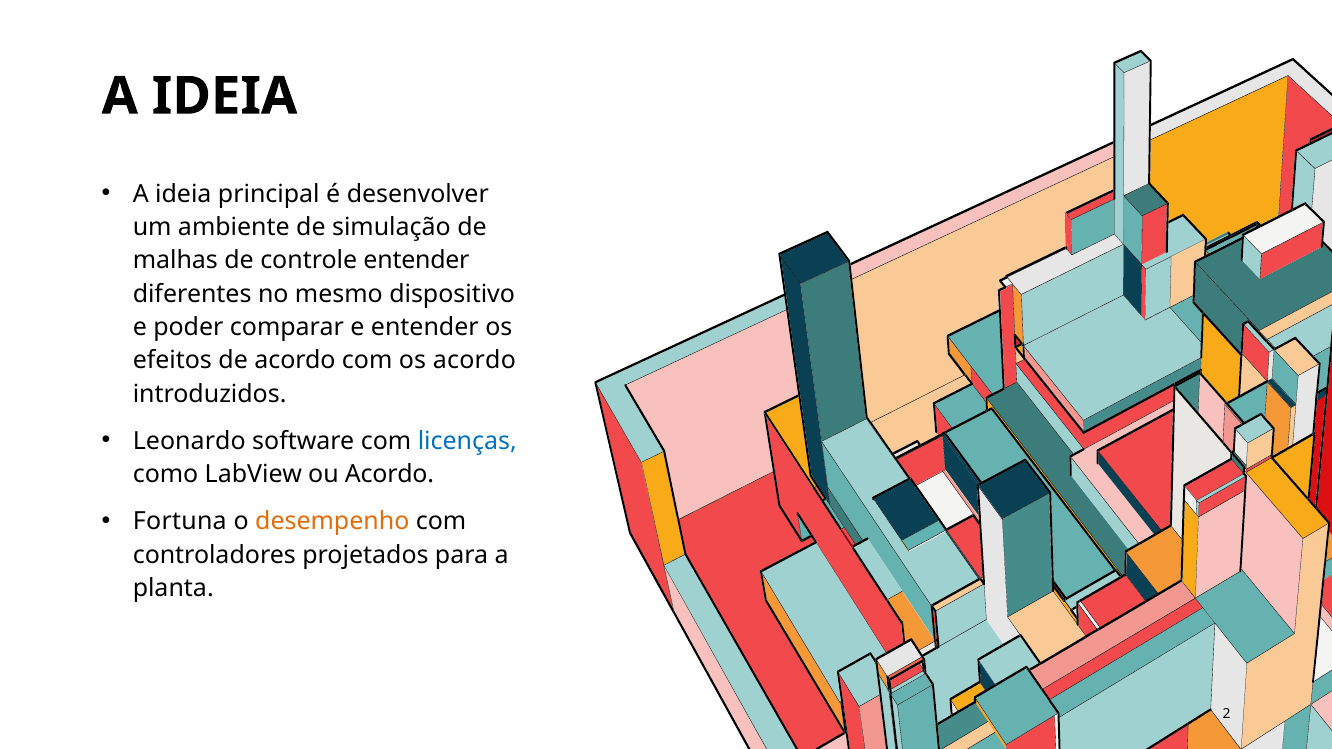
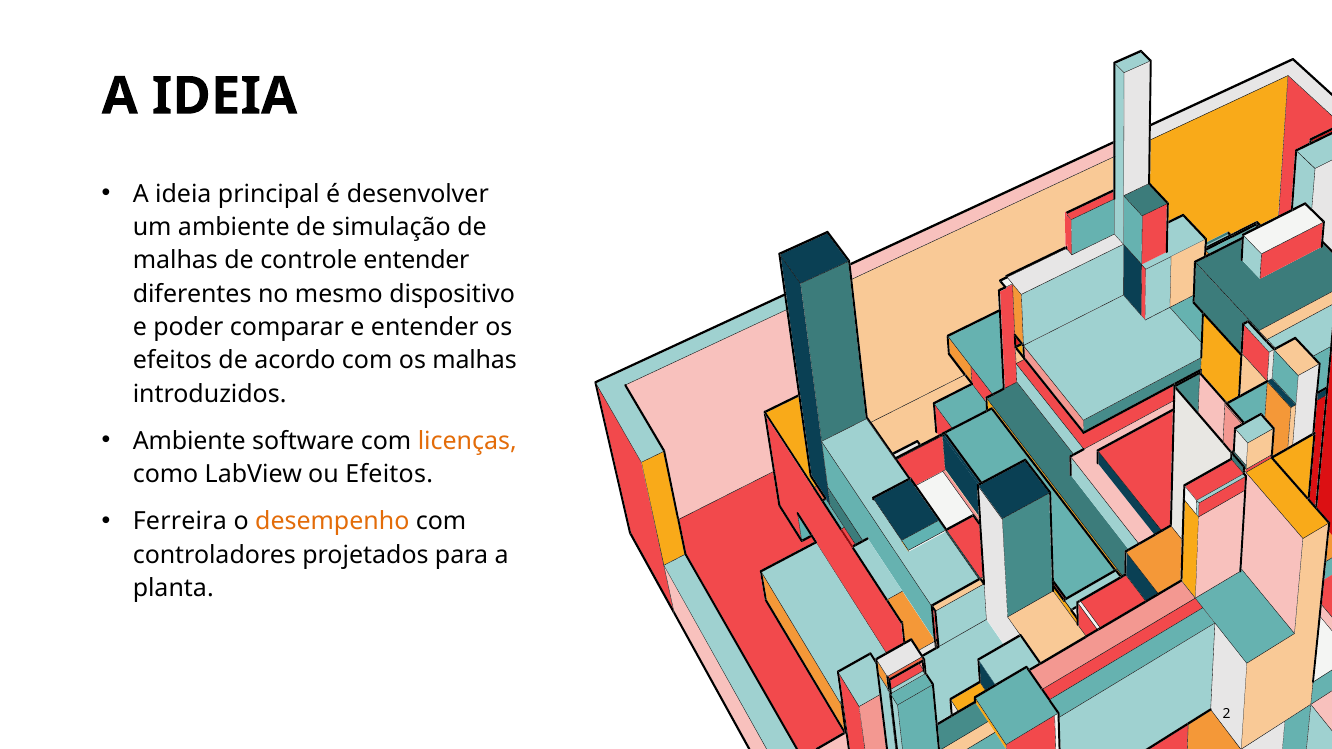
os acordo: acordo -> malhas
Leonardo at (189, 441): Leonardo -> Ambiente
licenças colour: blue -> orange
ou Acordo: Acordo -> Efeitos
Fortuna: Fortuna -> Ferreira
